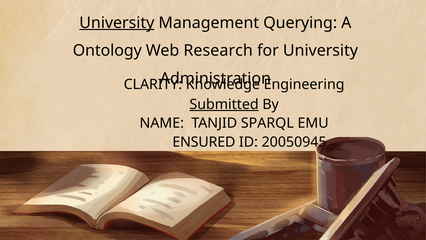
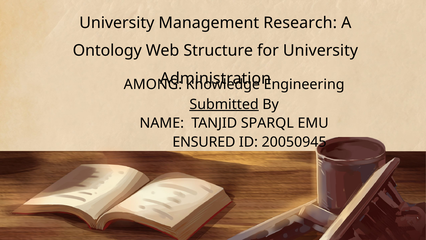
University at (117, 23) underline: present -> none
Querying: Querying -> Research
Research: Research -> Structure
CLARITY: CLARITY -> AMONG
